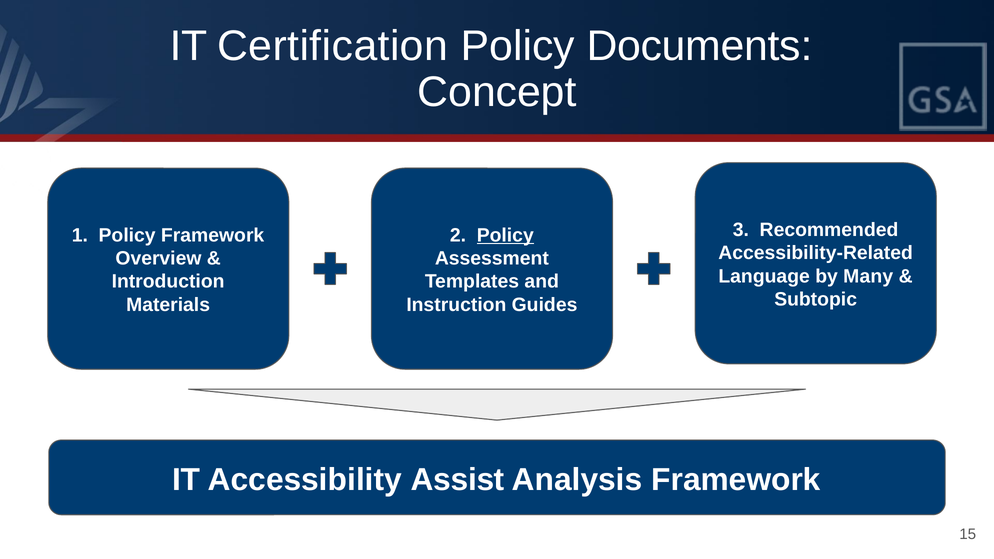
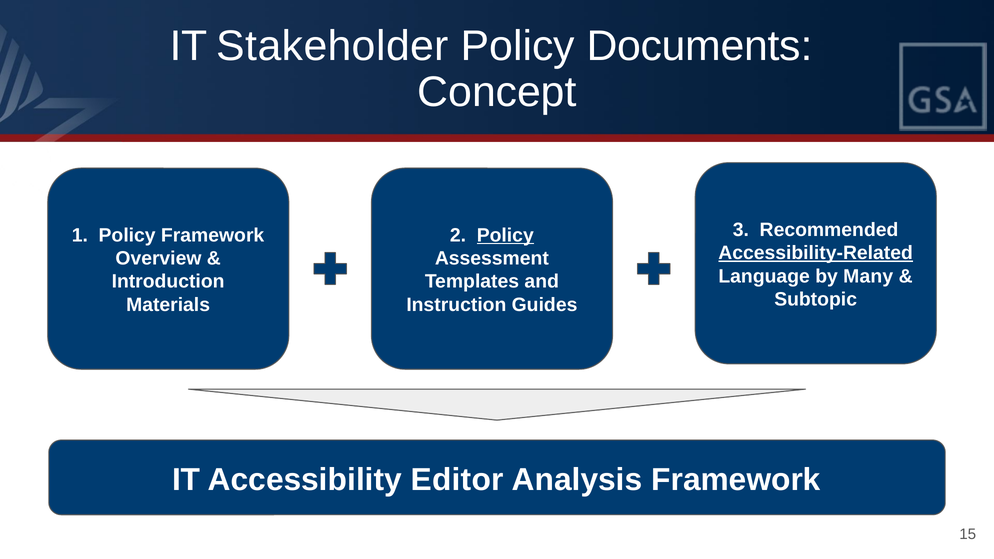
Certification: Certification -> Stakeholder
Accessibility-Related underline: none -> present
Assist: Assist -> Editor
